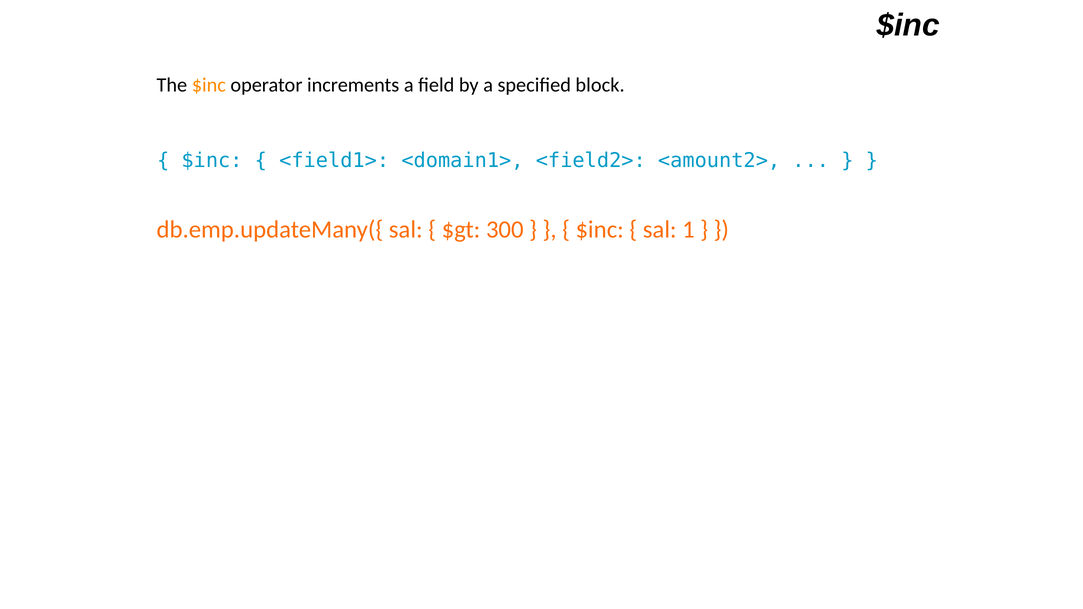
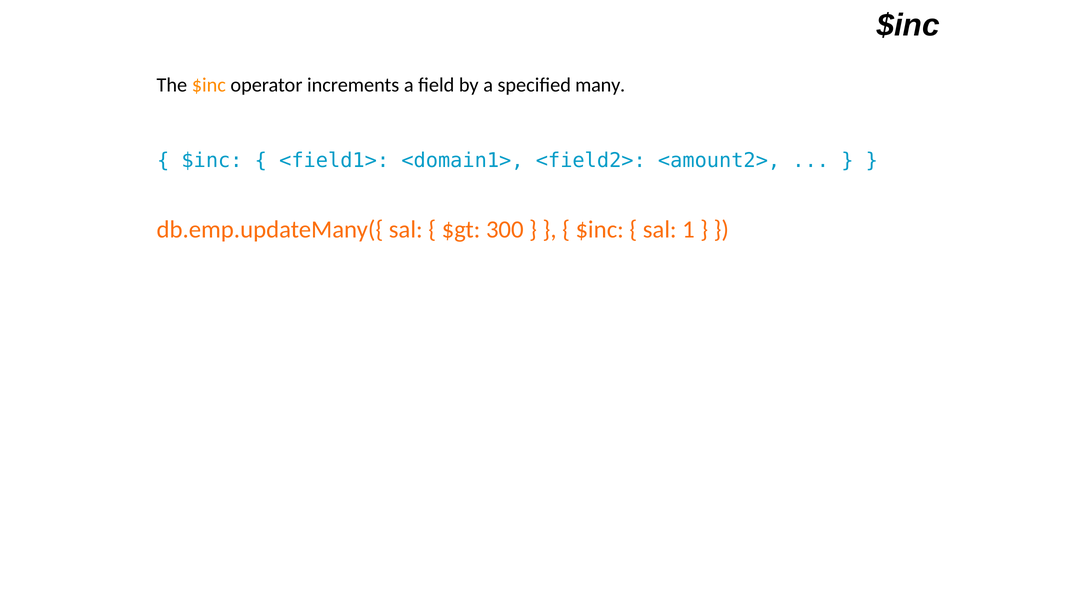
block: block -> many
